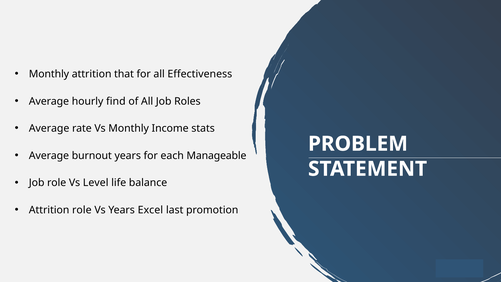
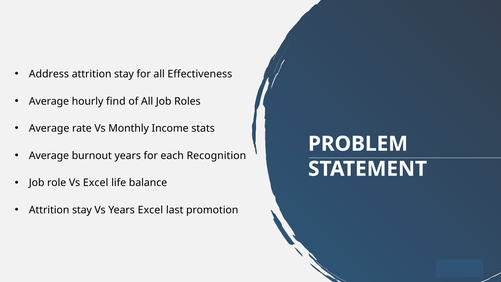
Monthly at (49, 74): Monthly -> Address
that at (124, 74): that -> stay
Manageable: Manageable -> Recognition
Vs Level: Level -> Excel
role at (82, 210): role -> stay
